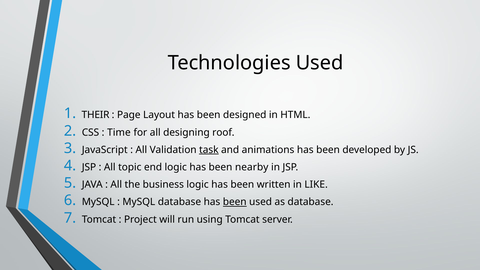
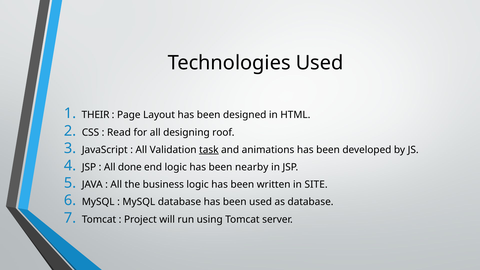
Time: Time -> Read
topic: topic -> done
LIKE: LIKE -> SITE
been at (235, 202) underline: present -> none
